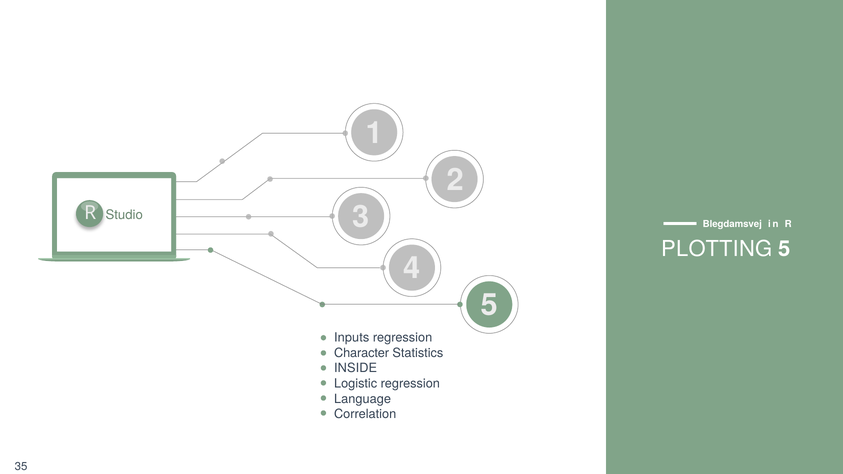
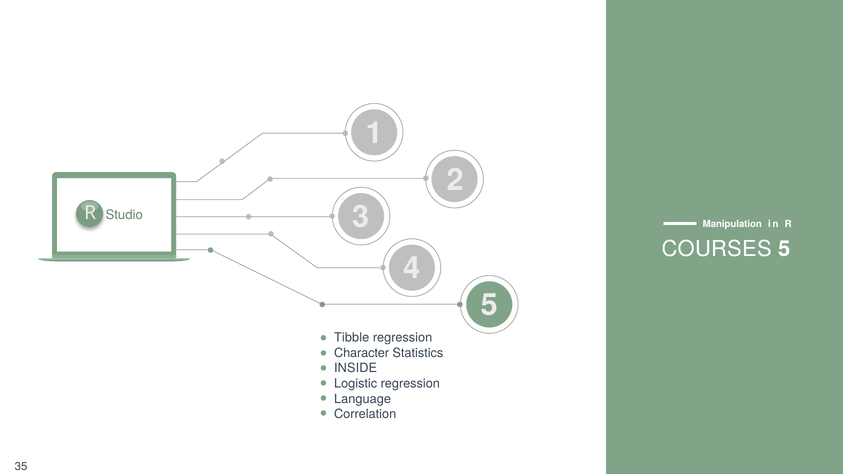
Blegdamsvej: Blegdamsvej -> Manipulation
PLOTTING: PLOTTING -> COURSES
Inputs: Inputs -> Tibble
